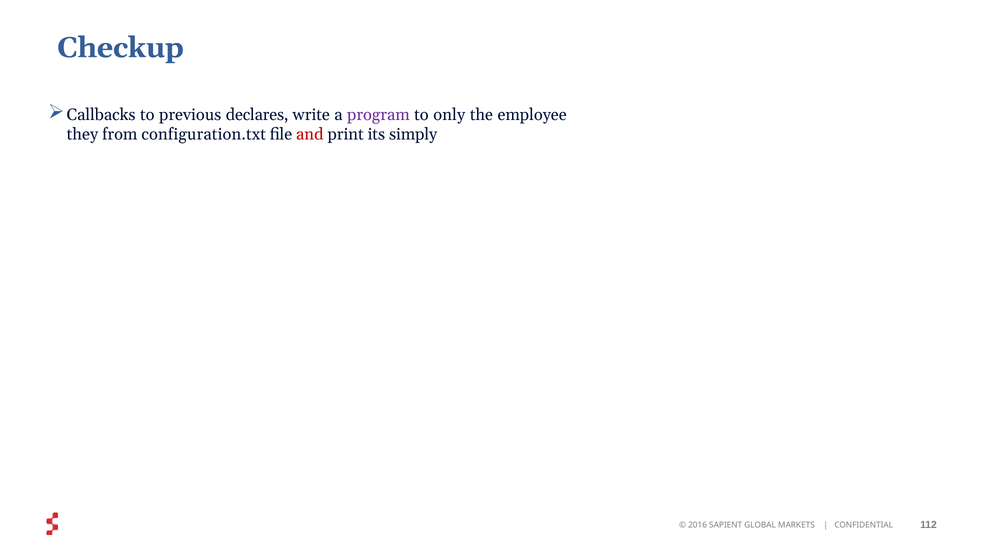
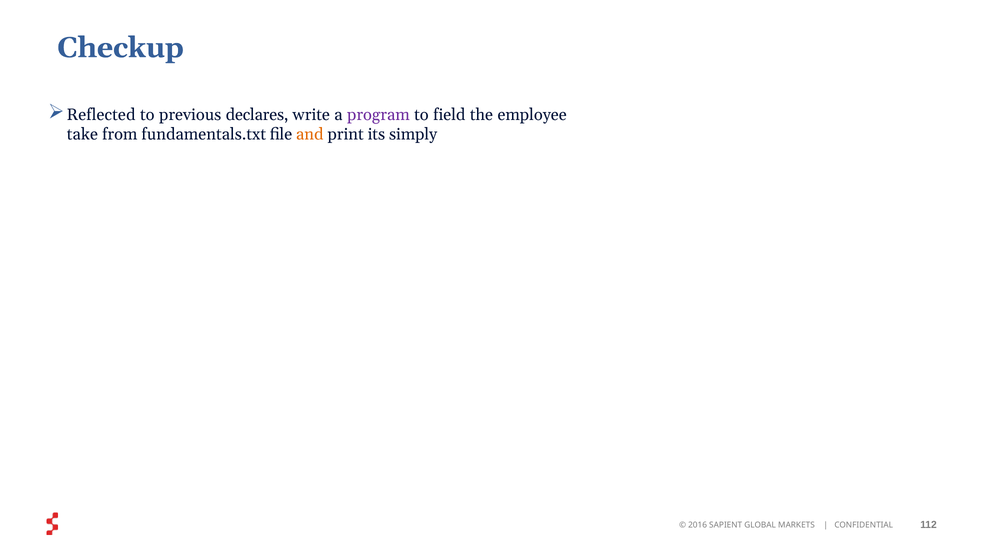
Callbacks: Callbacks -> Reflected
only: only -> field
they: they -> take
configuration.txt: configuration.txt -> fundamentals.txt
and colour: red -> orange
